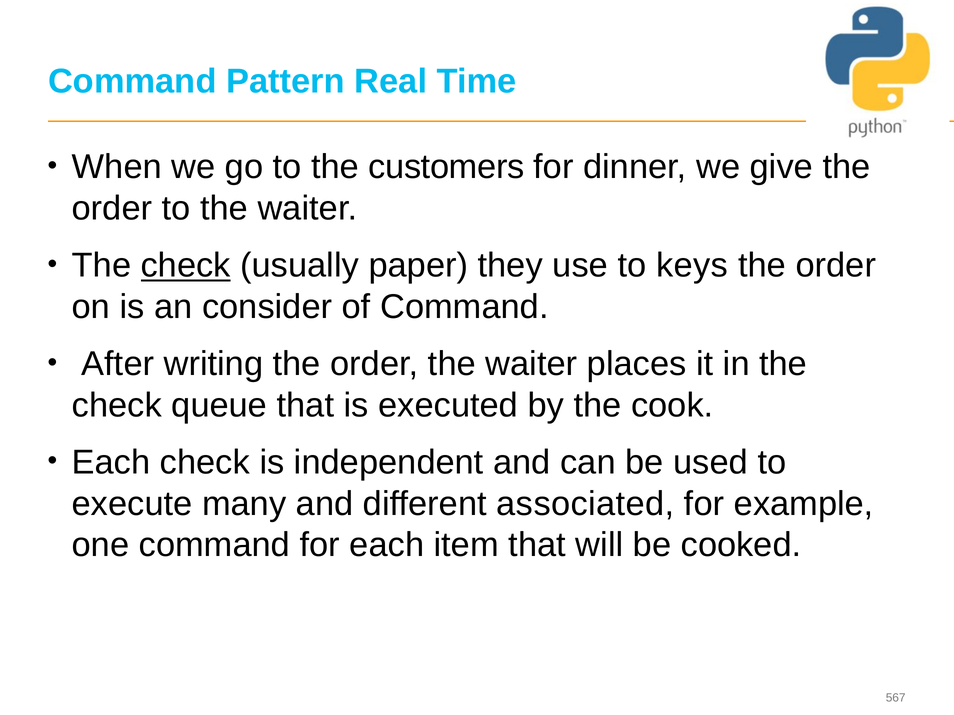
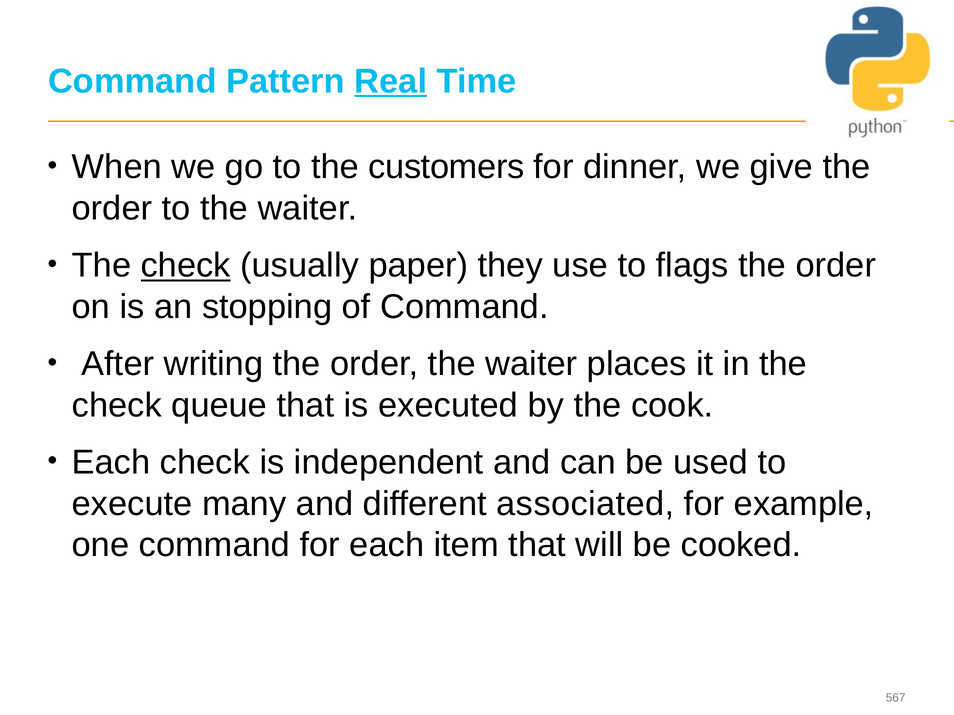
Real underline: none -> present
keys: keys -> flags
consider: consider -> stopping
